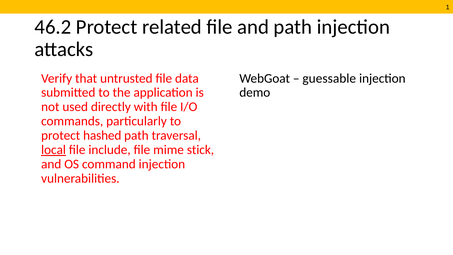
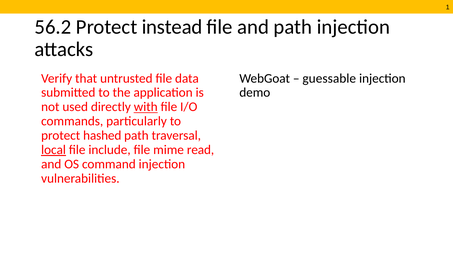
46.2: 46.2 -> 56.2
related: related -> instead
with underline: none -> present
stick: stick -> read
